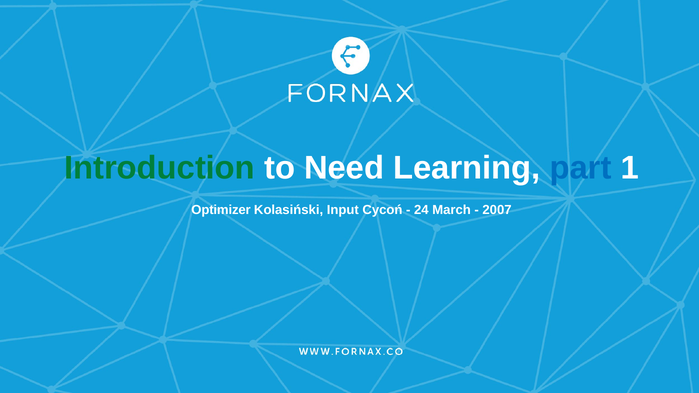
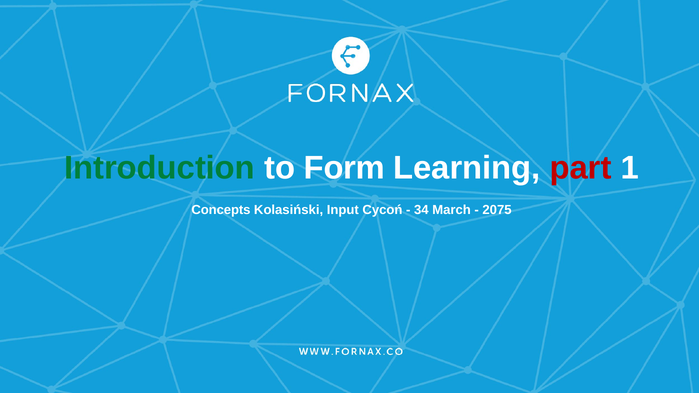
Need: Need -> Form
part colour: blue -> red
Optimizer: Optimizer -> Concepts
24: 24 -> 34
2007: 2007 -> 2075
